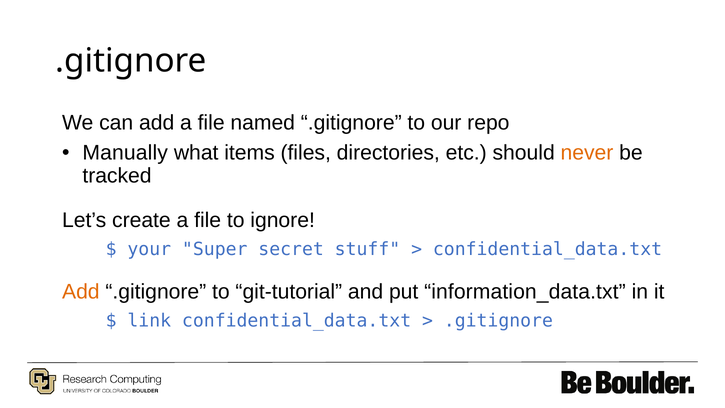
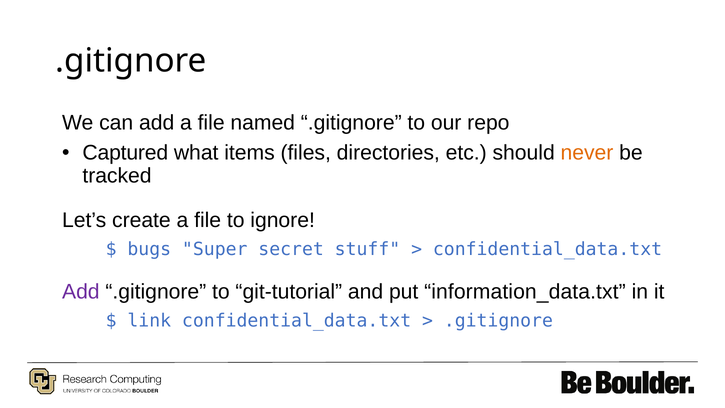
Manually: Manually -> Captured
your: your -> bugs
Add at (81, 292) colour: orange -> purple
